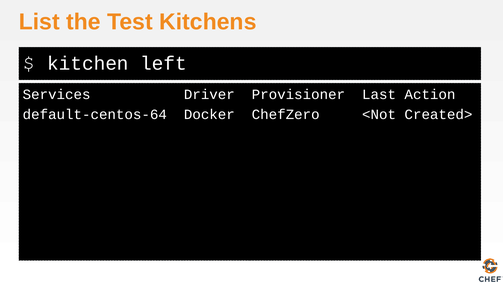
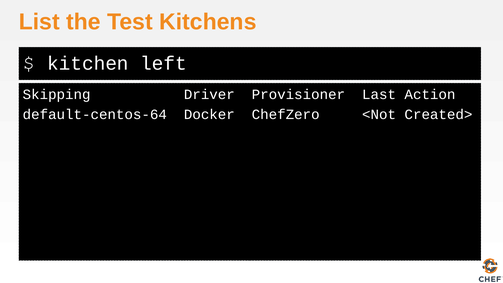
Services: Services -> Skipping
